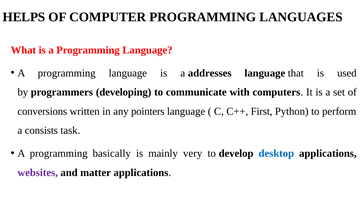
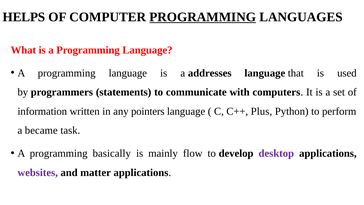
PROGRAMMING at (203, 17) underline: none -> present
developing: developing -> statements
conversions: conversions -> information
First: First -> Plus
consists: consists -> became
very: very -> flow
desktop colour: blue -> purple
